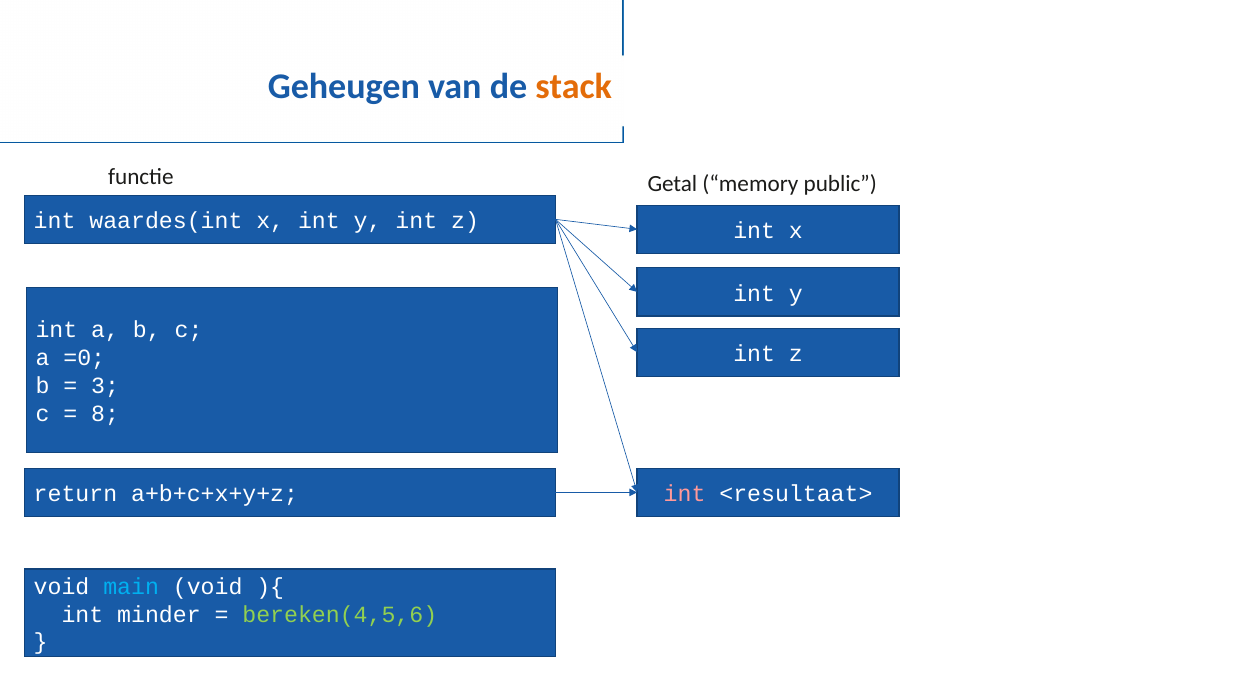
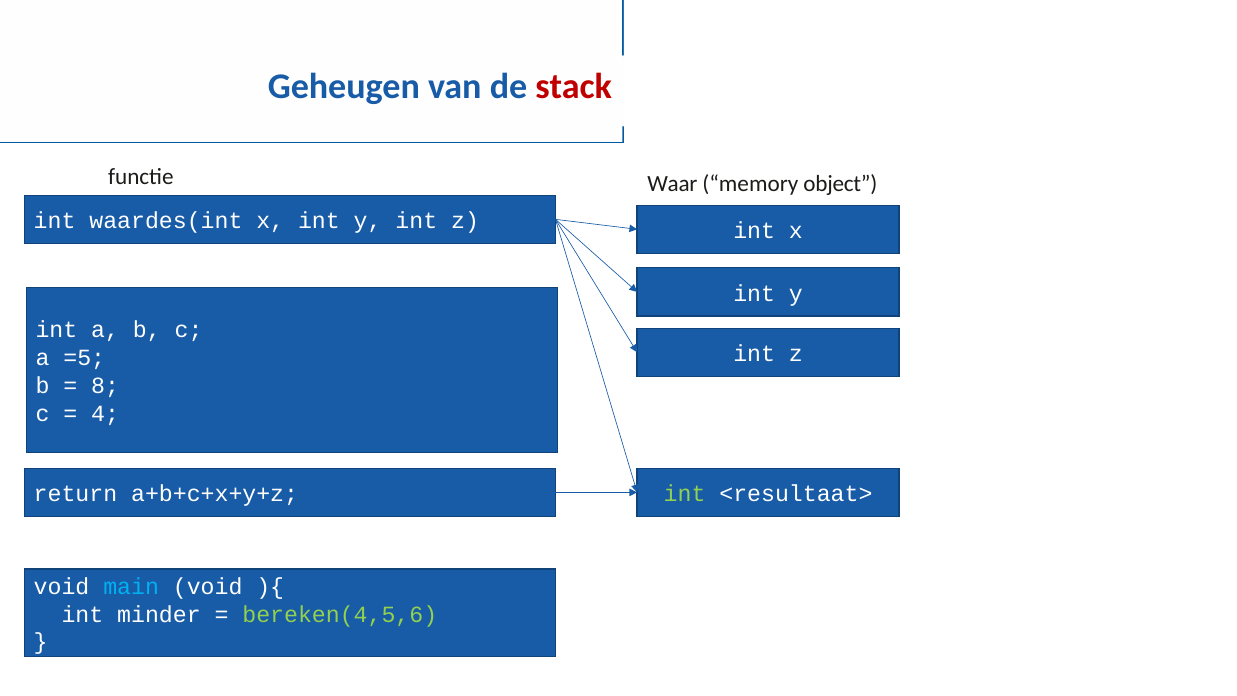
stack colour: orange -> red
Getal: Getal -> Waar
public: public -> object
=0: =0 -> =5
3: 3 -> 8
8: 8 -> 4
int at (685, 494) colour: pink -> light green
